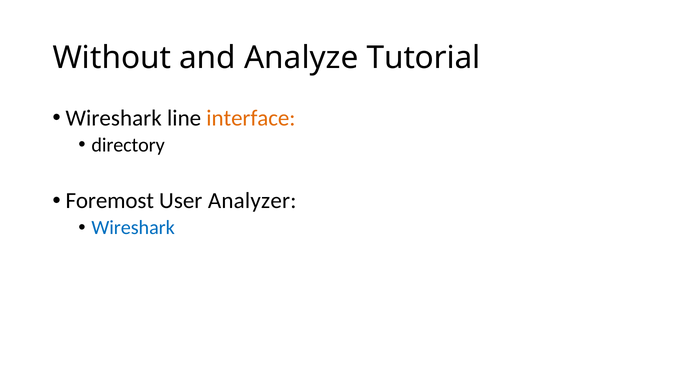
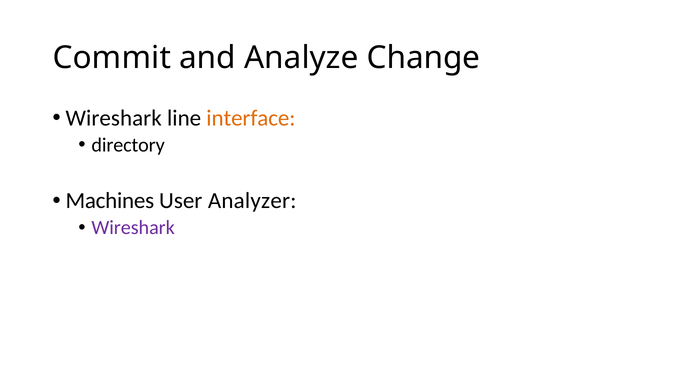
Without: Without -> Commit
Tutorial: Tutorial -> Change
Foremost: Foremost -> Machines
Wireshark at (133, 228) colour: blue -> purple
